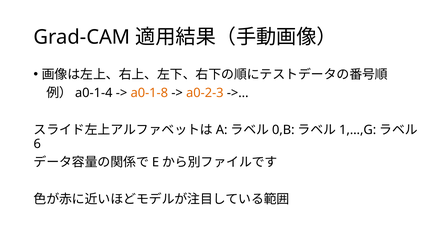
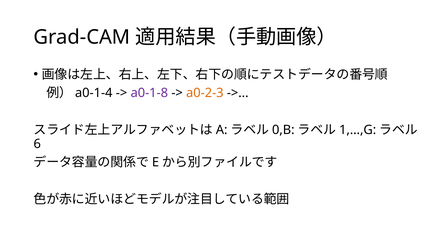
a0-1-8 colour: orange -> purple
